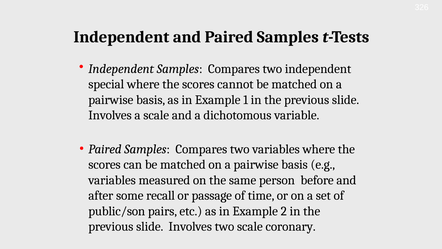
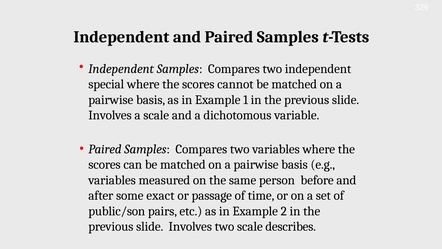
recall: recall -> exact
coronary: coronary -> describes
